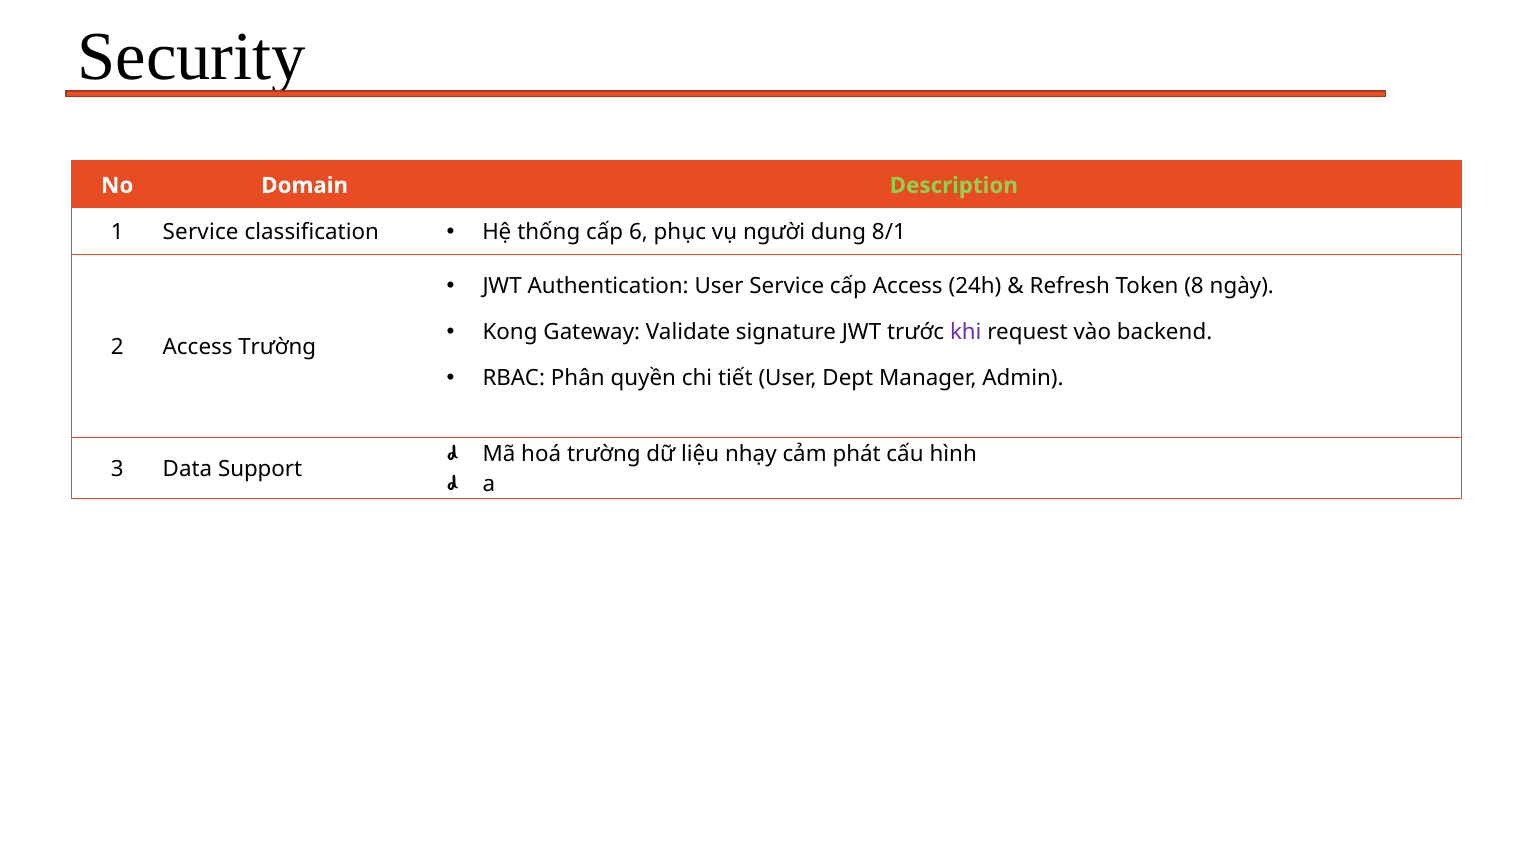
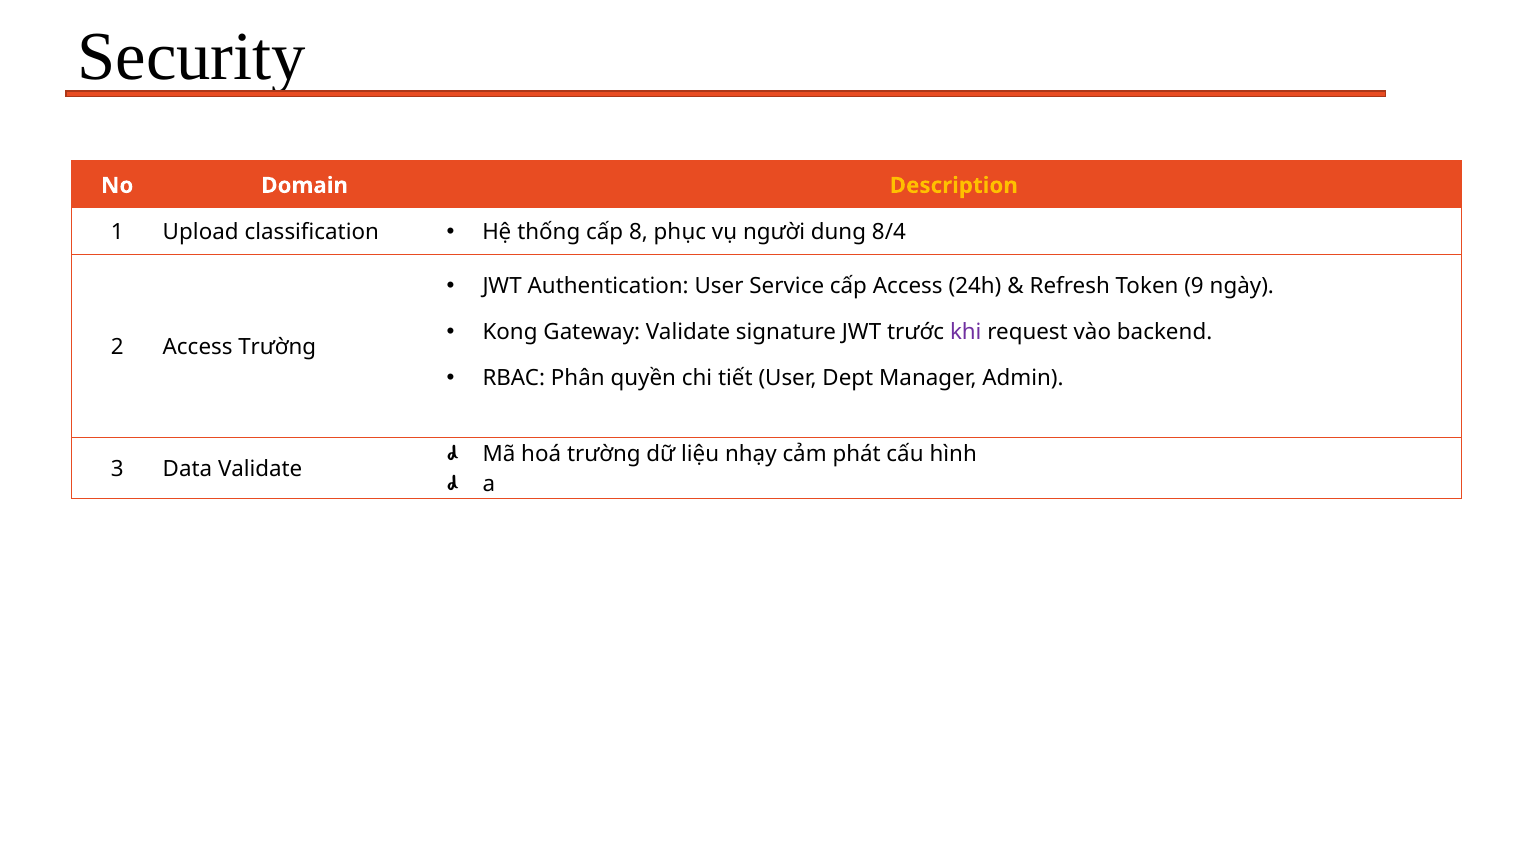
Description colour: light green -> yellow
1 Service: Service -> Upload
6: 6 -> 8
8/1: 8/1 -> 8/4
8: 8 -> 9
Data Support: Support -> Validate
